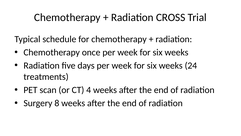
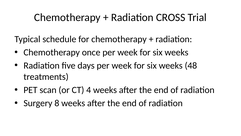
24: 24 -> 48
